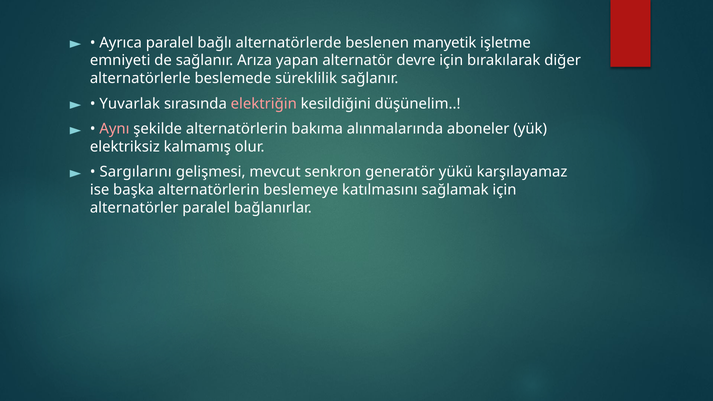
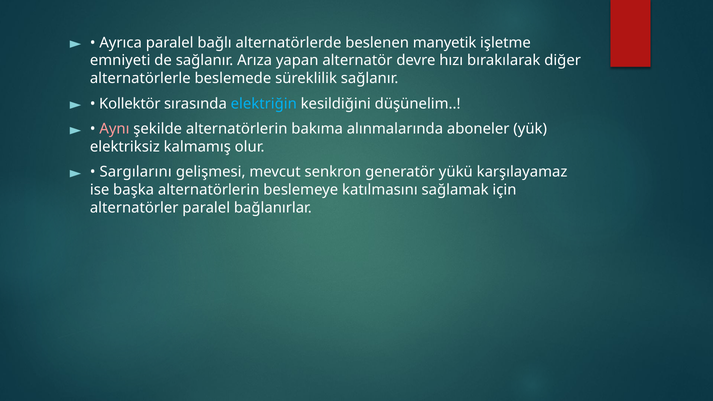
devre için: için -> hızı
Yuvarlak: Yuvarlak -> Kollektör
elektriğin colour: pink -> light blue
